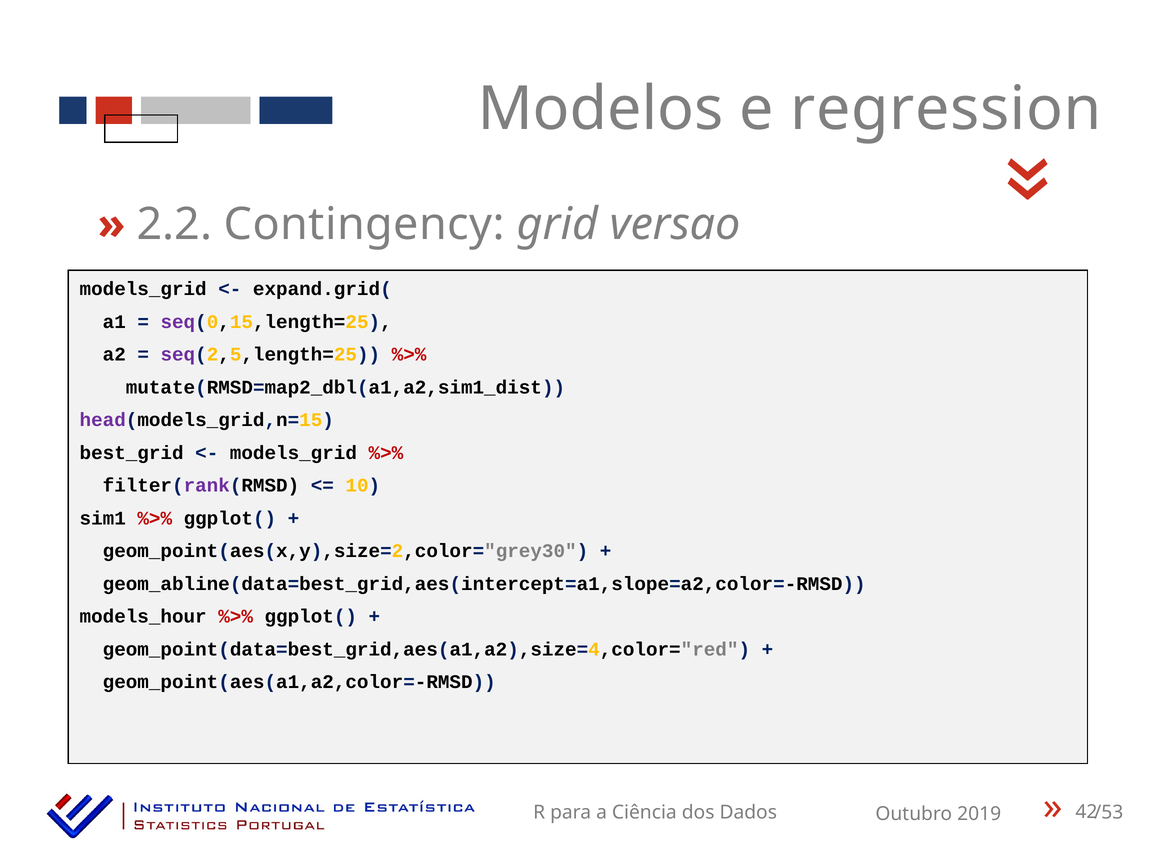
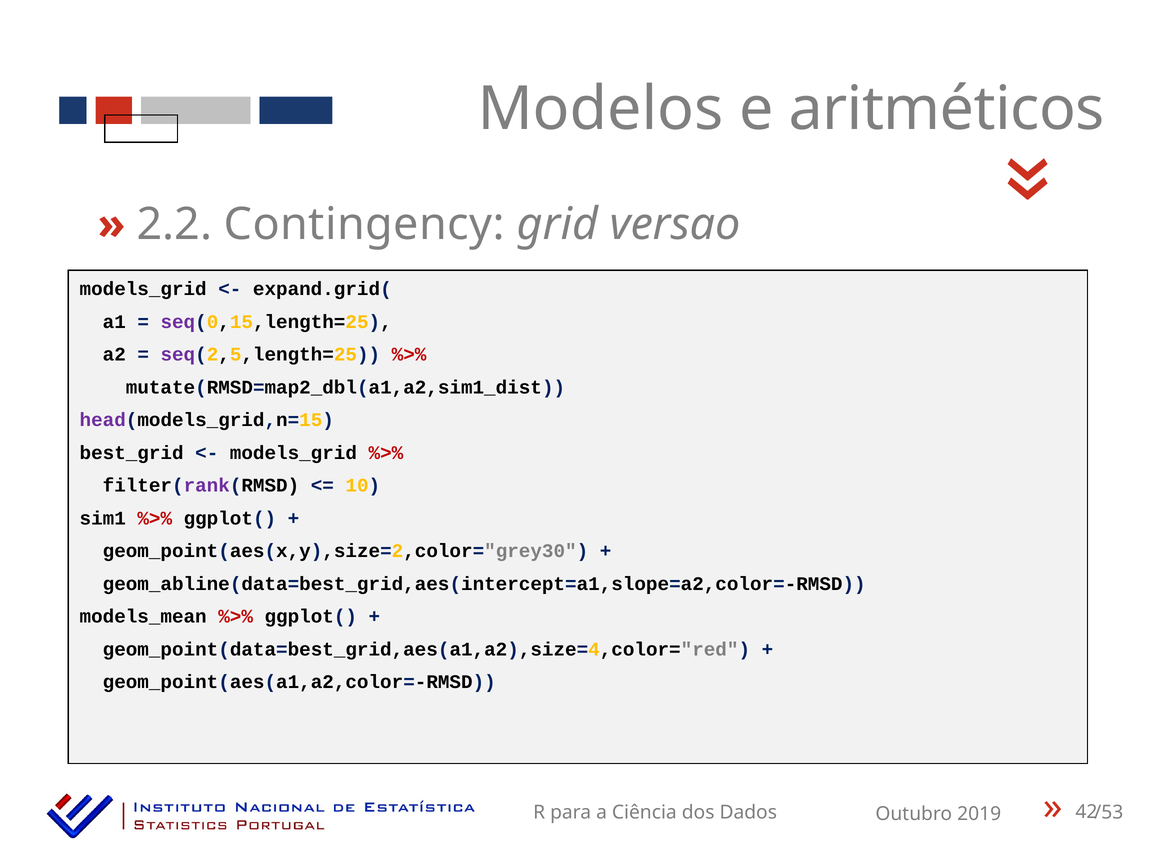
regression: regression -> aritméticos
models_hour: models_hour -> models_mean
